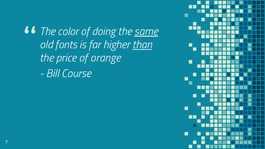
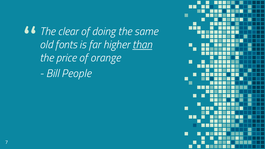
color: color -> clear
same underline: present -> none
Course: Course -> People
